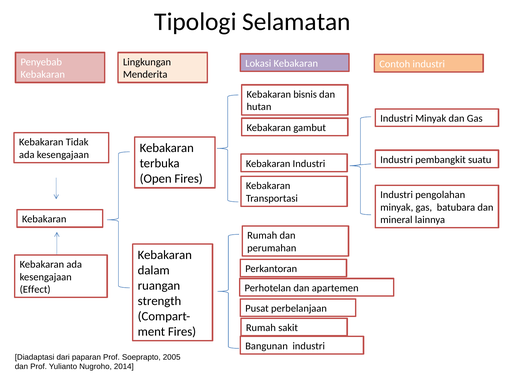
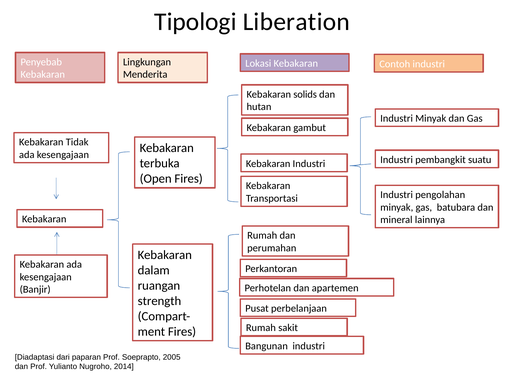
Selamatan: Selamatan -> Liberation
bisnis: bisnis -> solids
Effect: Effect -> Banjir
